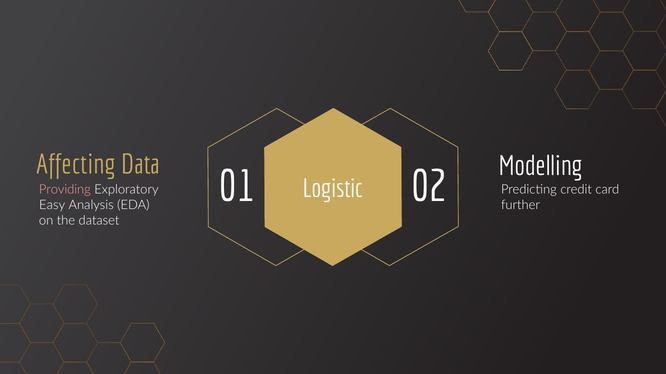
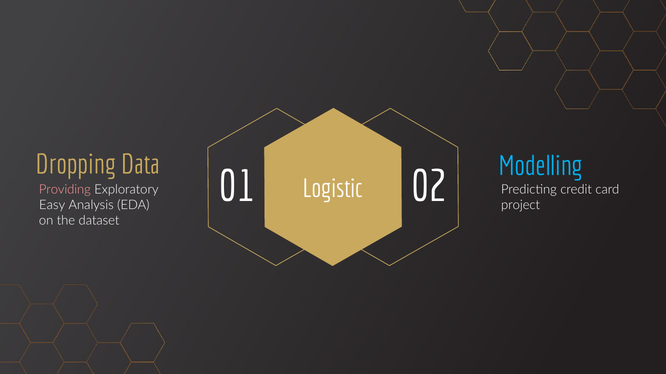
Affecting: Affecting -> Dropping
Modelling colour: white -> light blue
further: further -> project
